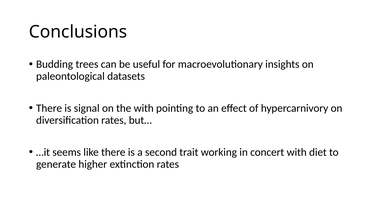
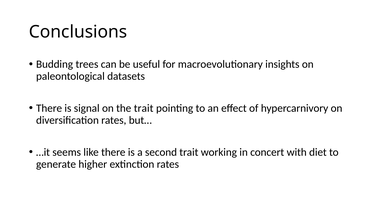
the with: with -> trait
